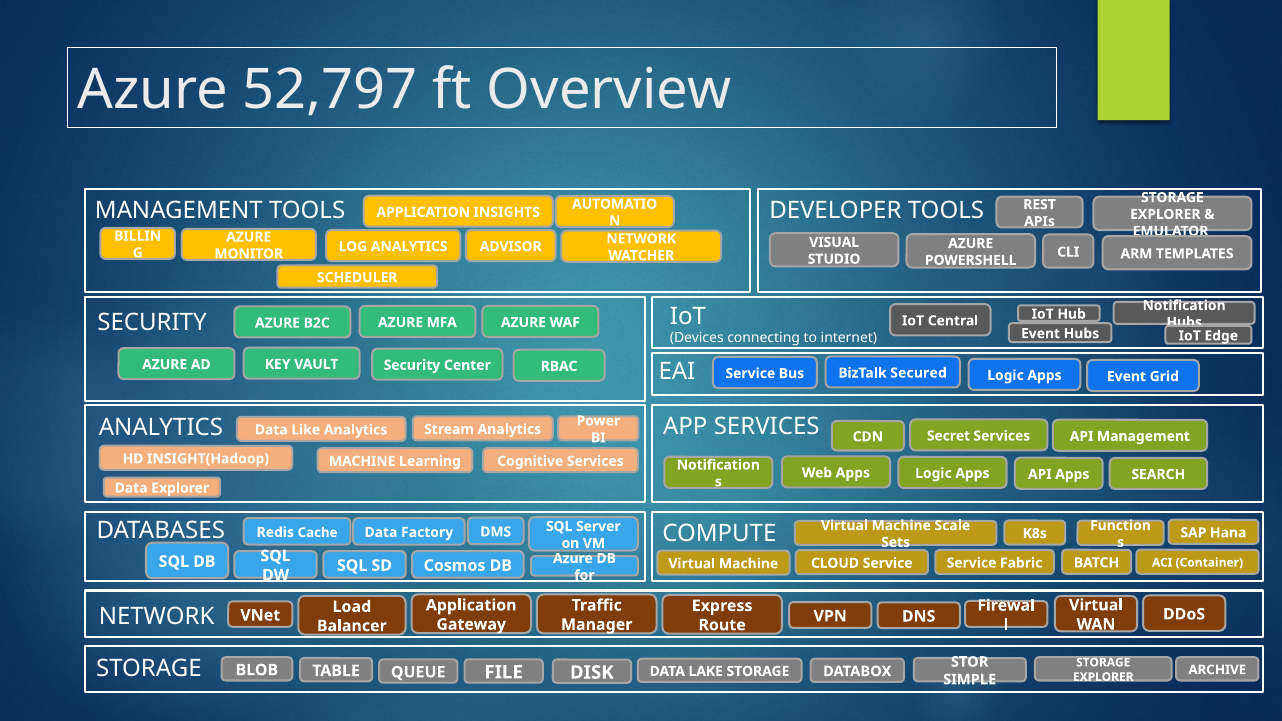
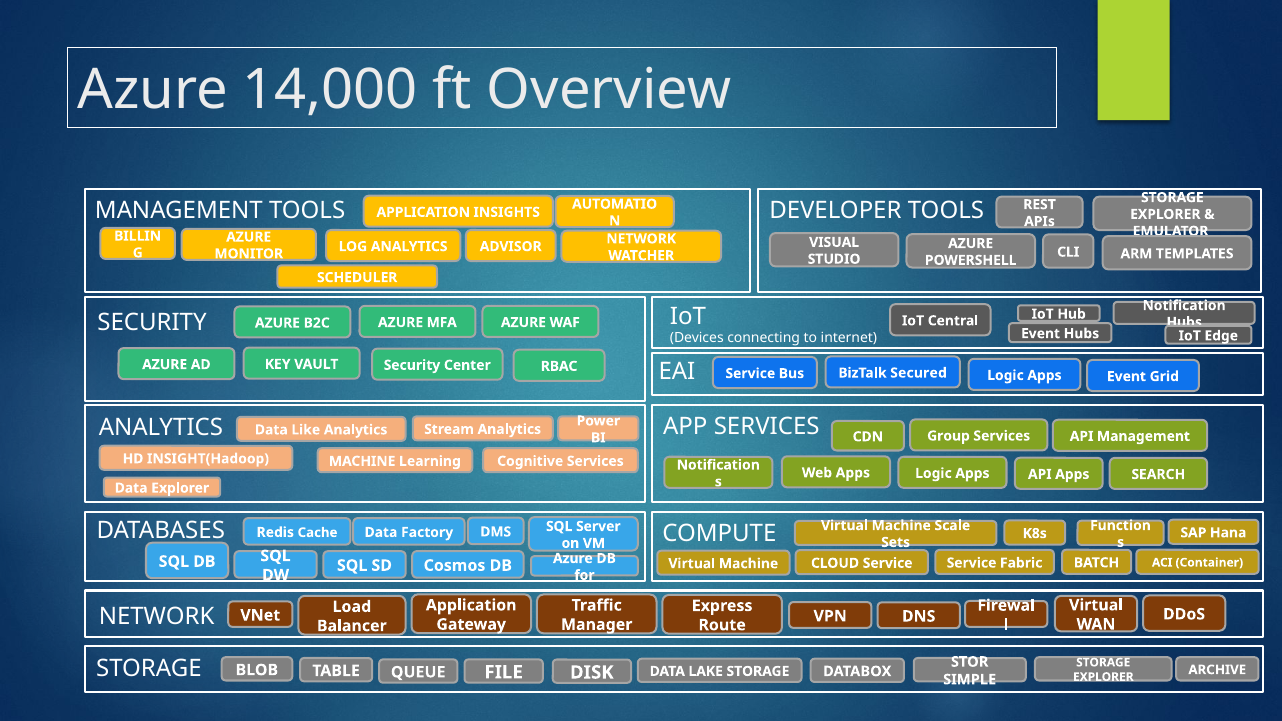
52,797: 52,797 -> 14,000
Secret: Secret -> Group
